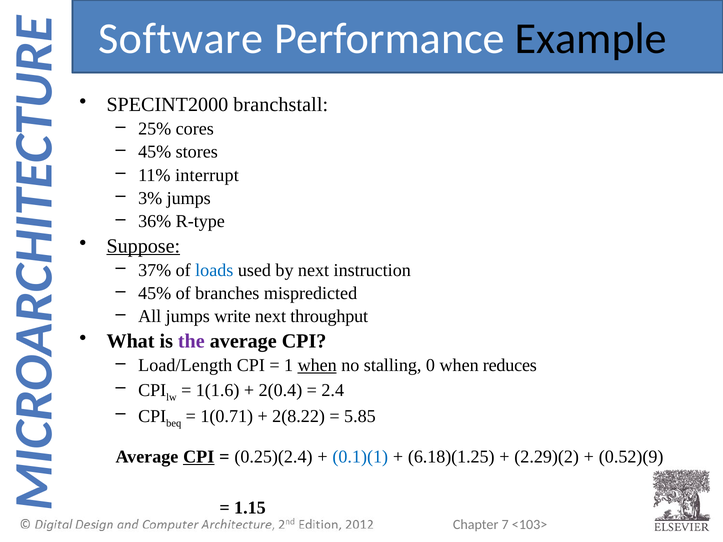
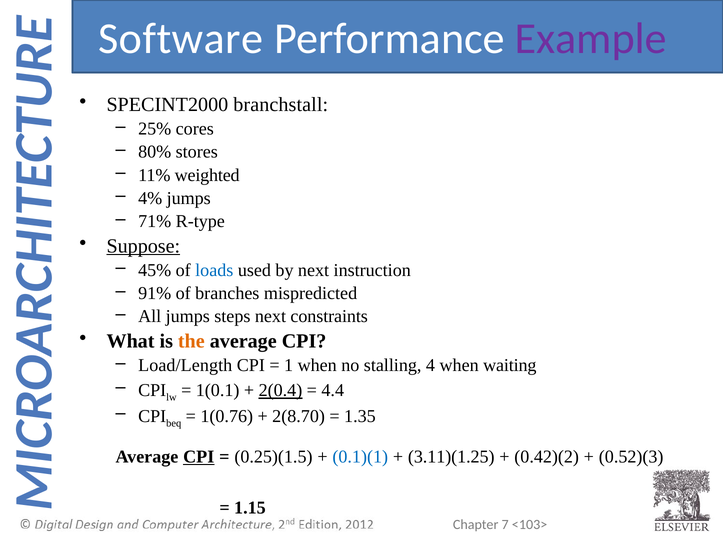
Example colour: black -> purple
45% at (155, 152): 45% -> 80%
interrupt: interrupt -> weighted
3%: 3% -> 4%
36%: 36% -> 71%
37%: 37% -> 45%
45% at (155, 293): 45% -> 91%
write: write -> steps
throughput: throughput -> constraints
the colour: purple -> orange
when at (317, 365) underline: present -> none
0: 0 -> 4
reduces: reduces -> waiting
1(1.6: 1(1.6 -> 1(0.1
2(0.4 underline: none -> present
2.4: 2.4 -> 4.4
1(0.71: 1(0.71 -> 1(0.76
2(8.22: 2(8.22 -> 2(8.70
5.85: 5.85 -> 1.35
0.25)(2.4: 0.25)(2.4 -> 0.25)(1.5
6.18)(1.25: 6.18)(1.25 -> 3.11)(1.25
2.29)(2: 2.29)(2 -> 0.42)(2
0.52)(9: 0.52)(9 -> 0.52)(3
